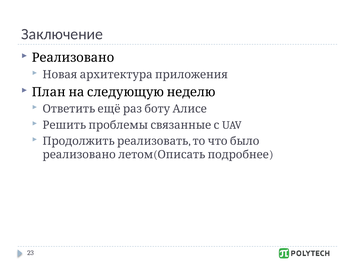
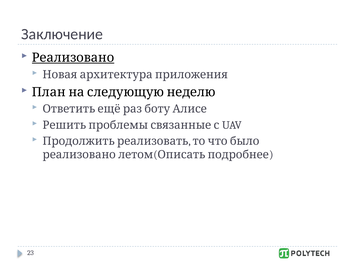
Реализовано underline: none -> present
